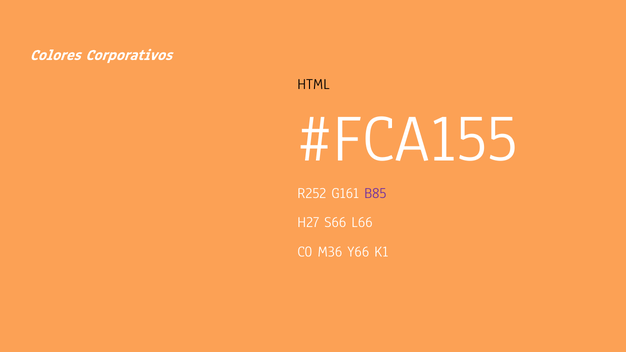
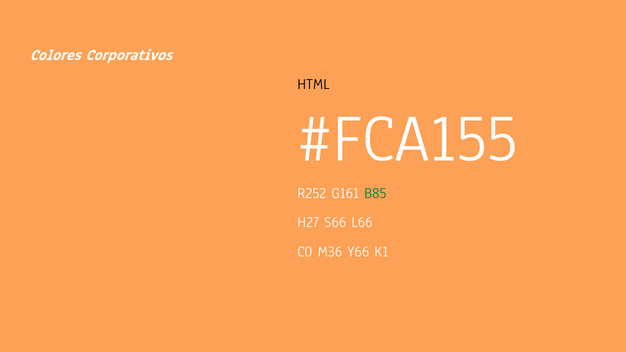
B85 colour: purple -> green
